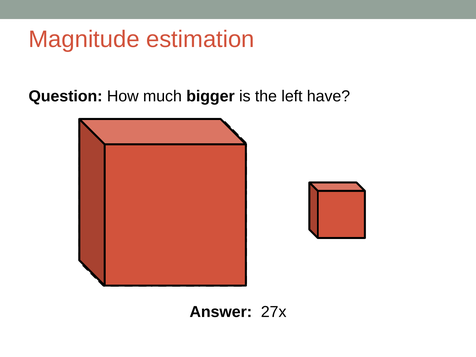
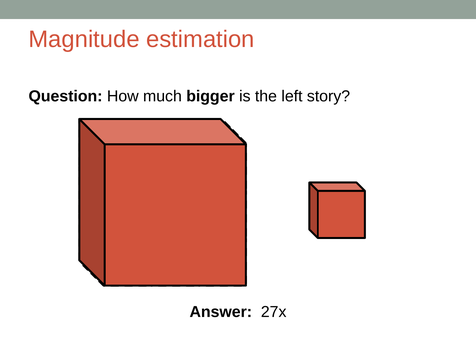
have: have -> story
